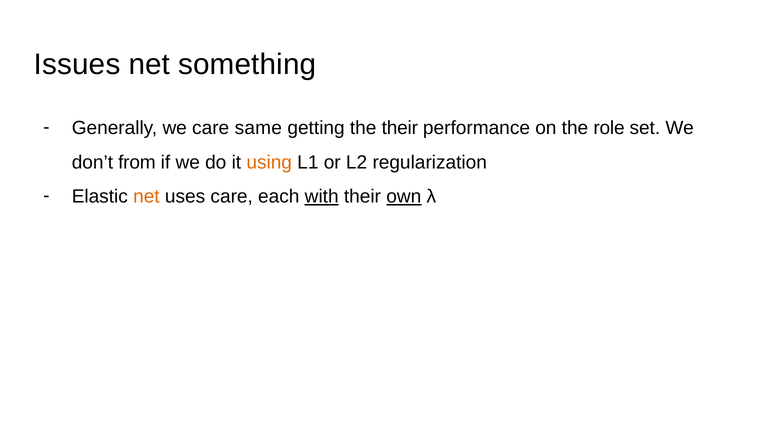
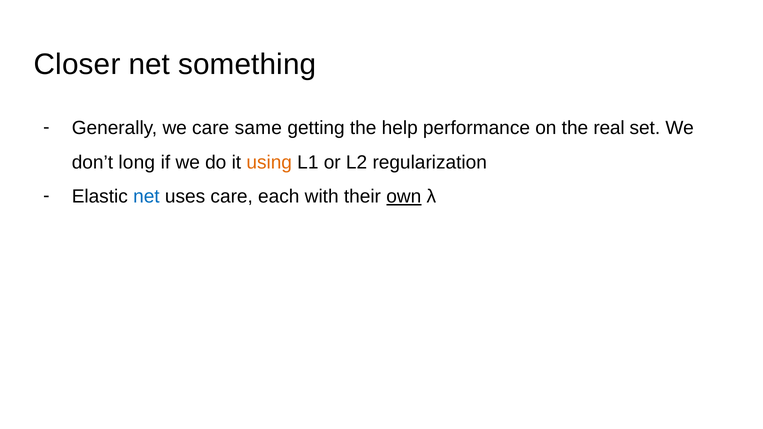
Issues: Issues -> Closer
the their: their -> help
role: role -> real
from: from -> long
net at (146, 197) colour: orange -> blue
with underline: present -> none
